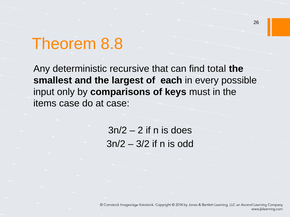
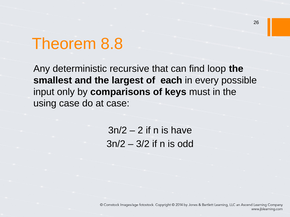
total: total -> loop
items: items -> using
does: does -> have
